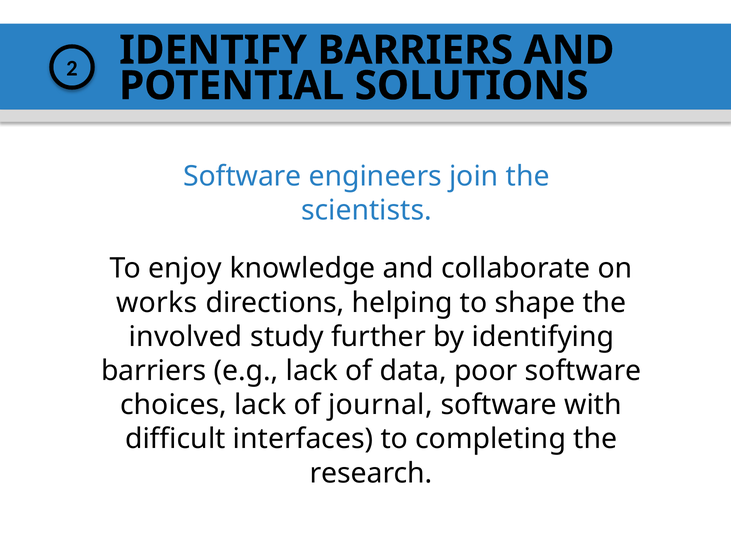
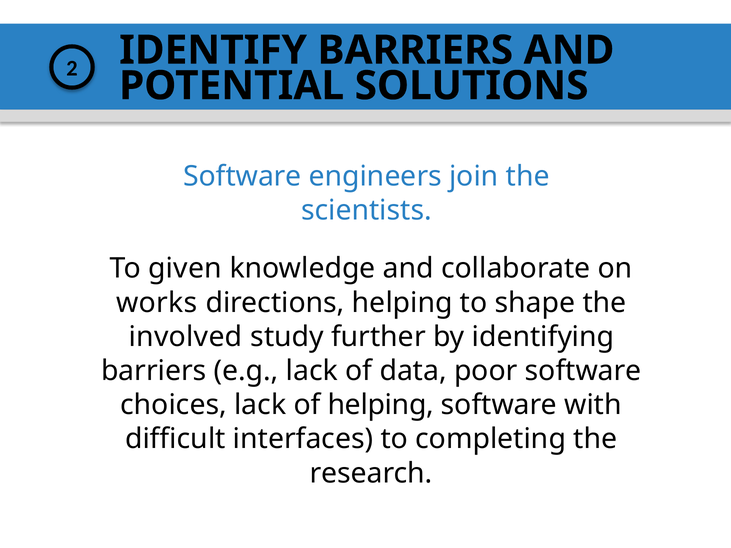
enjoy: enjoy -> given
of journal: journal -> helping
